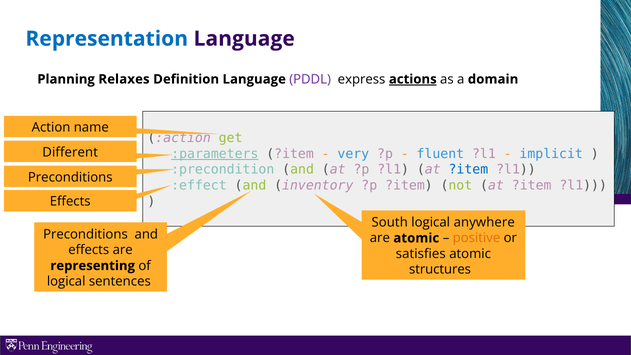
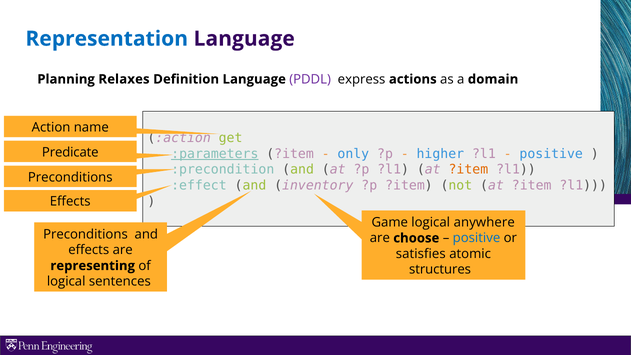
actions underline: present -> none
Different: Different -> Predicate
very: very -> only
fluent: fluent -> higher
implicit at (551, 154): implicit -> positive
?item at (468, 170) colour: blue -> orange
South: South -> Game
are atomic: atomic -> choose
positive at (476, 238) colour: orange -> blue
